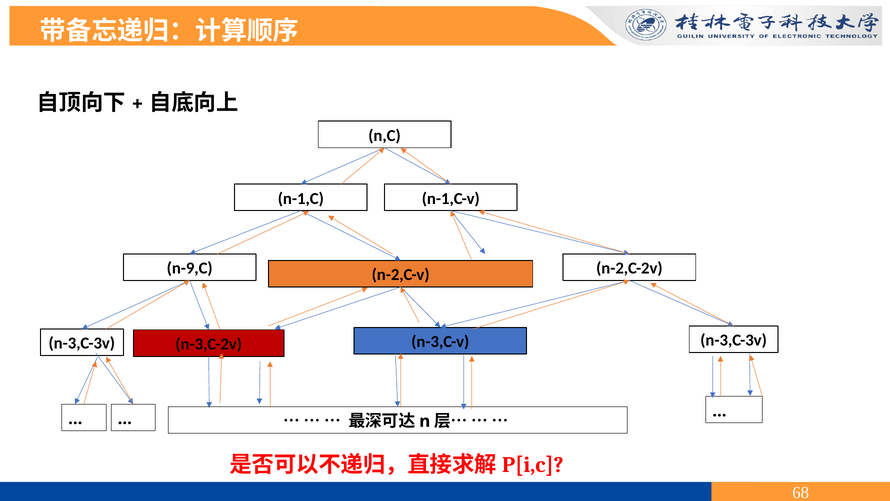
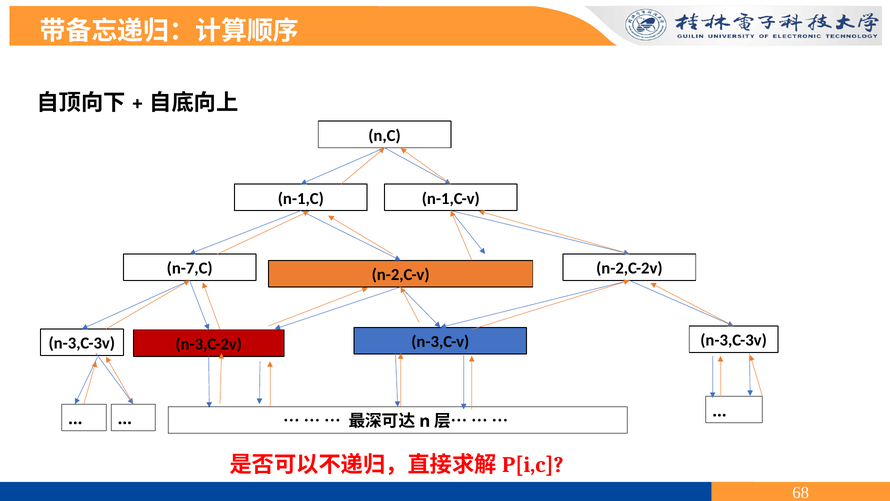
n-9,C: n-9,C -> n-7,C
